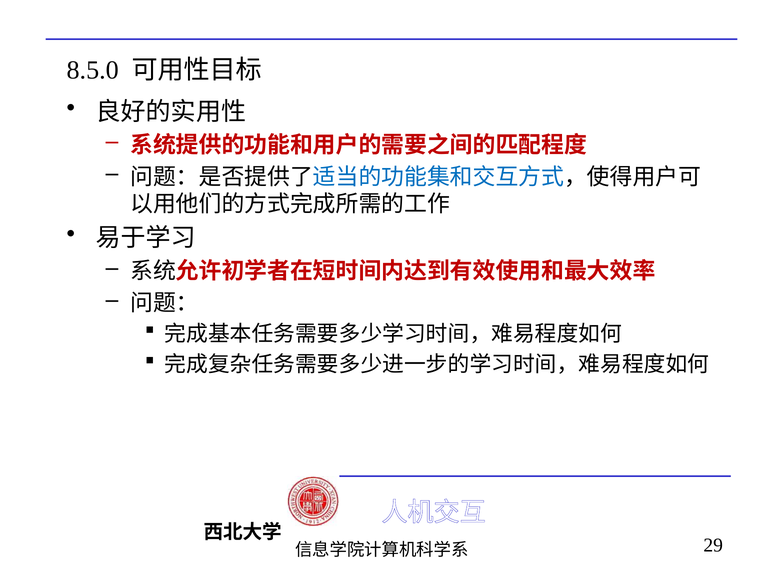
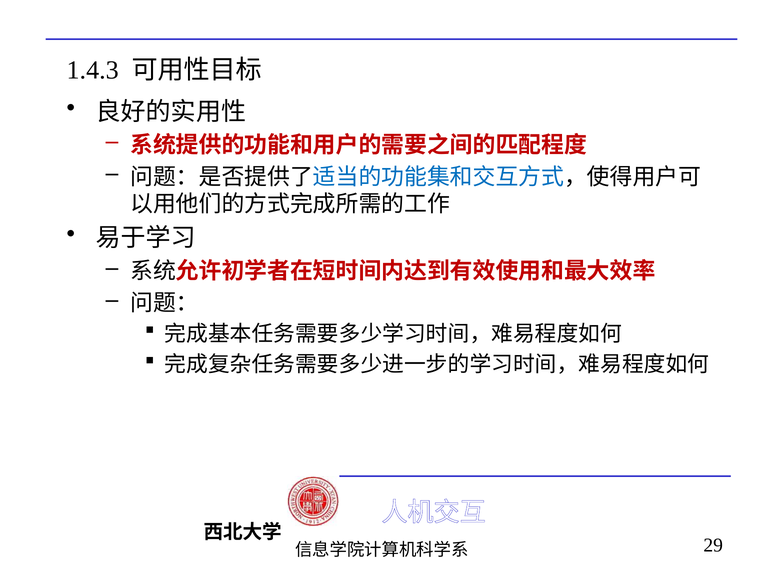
8.5.0: 8.5.0 -> 1.4.3
